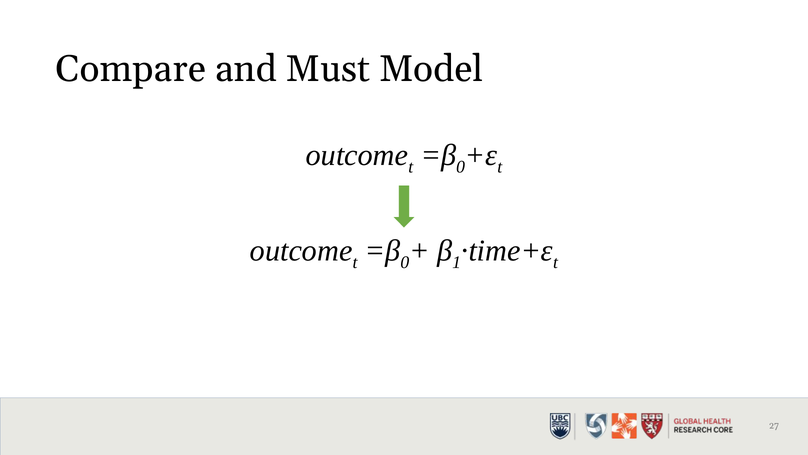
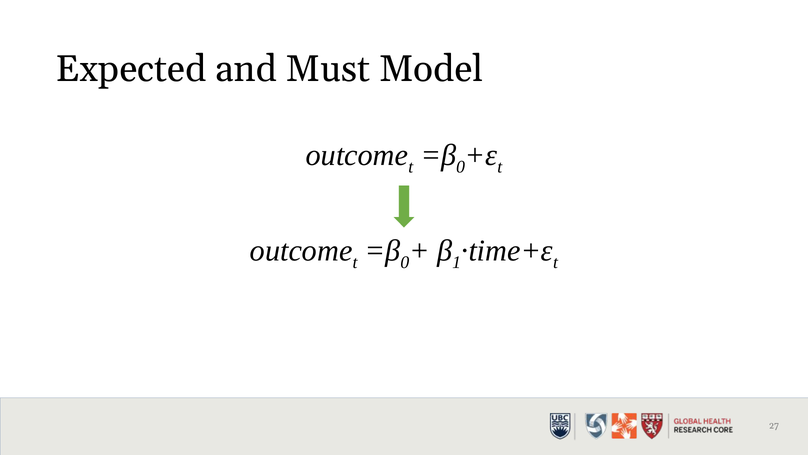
Compare: Compare -> Expected
